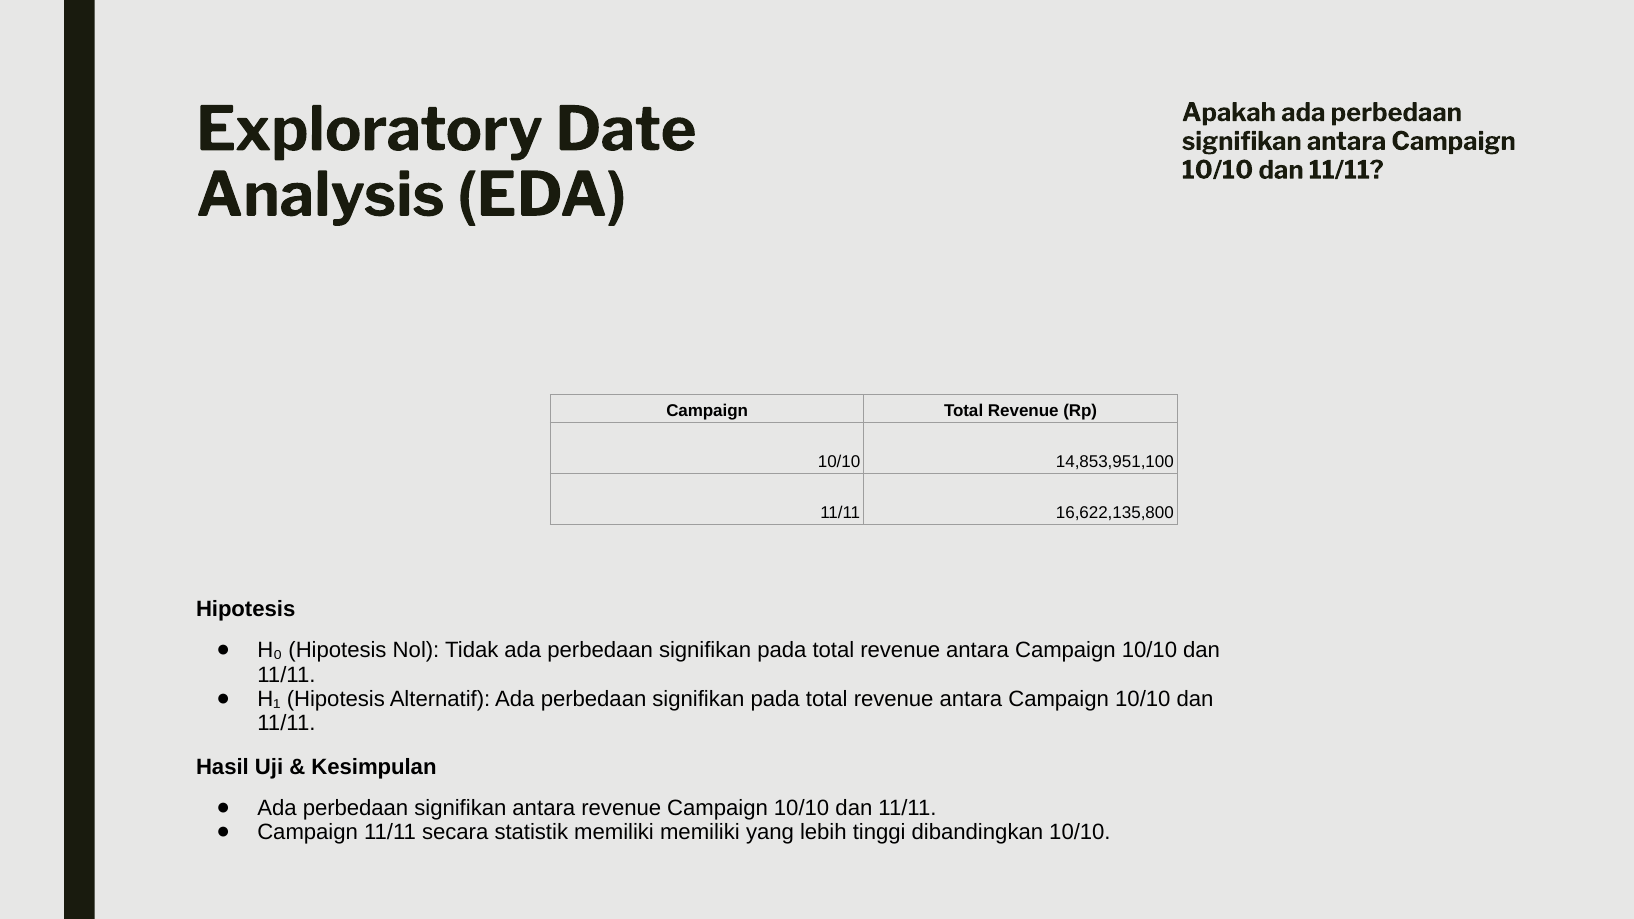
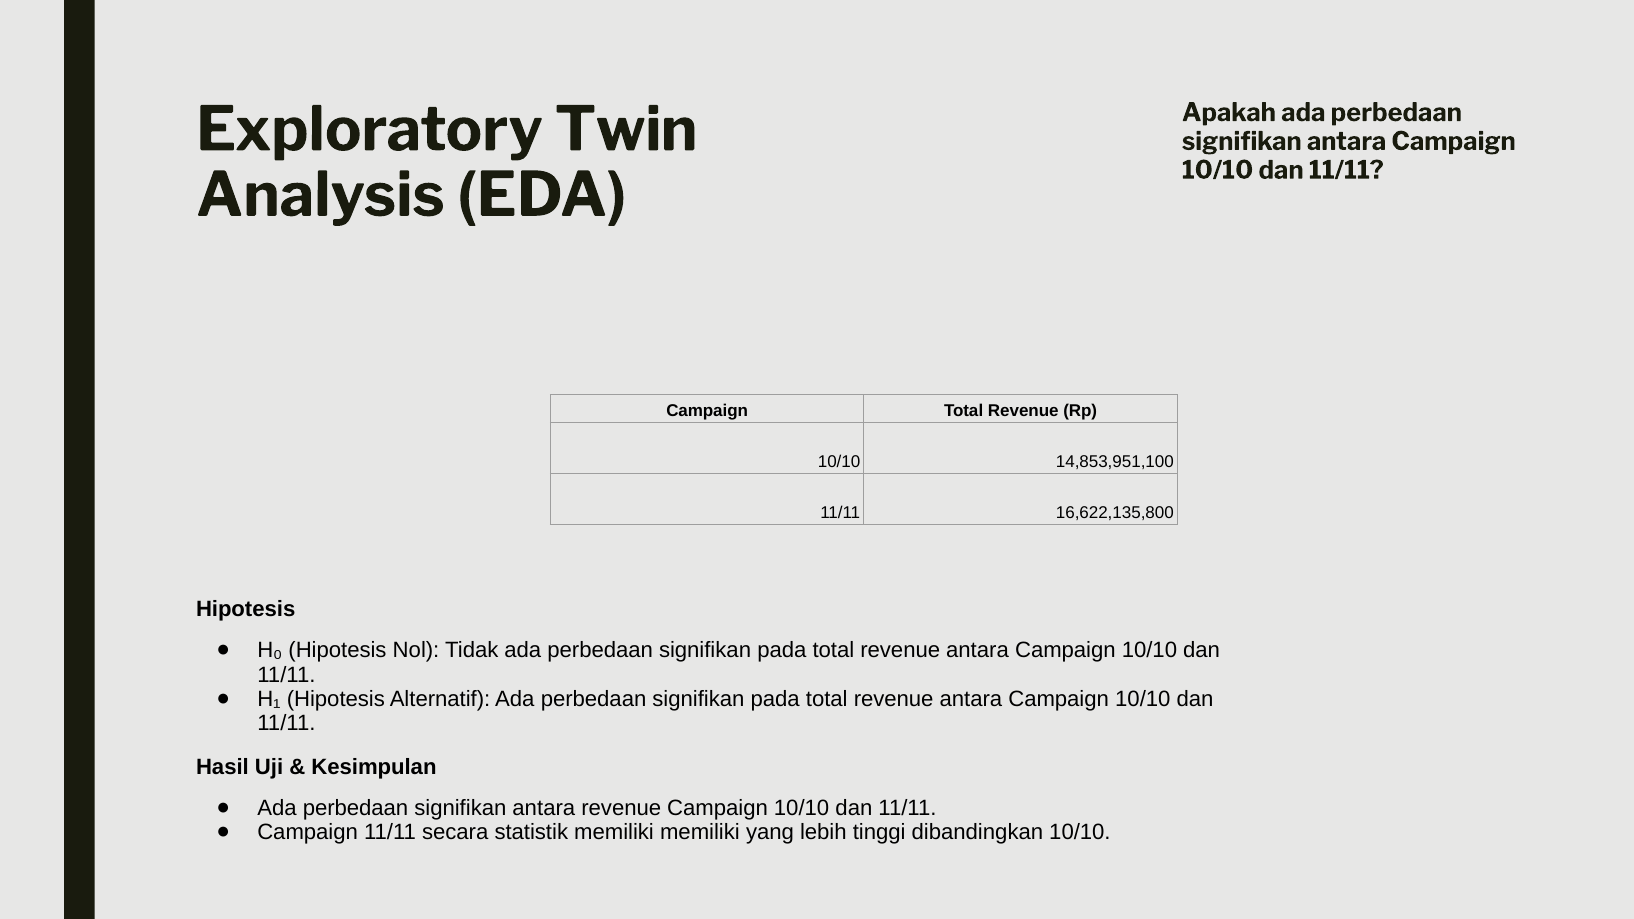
Date: Date -> Twin
